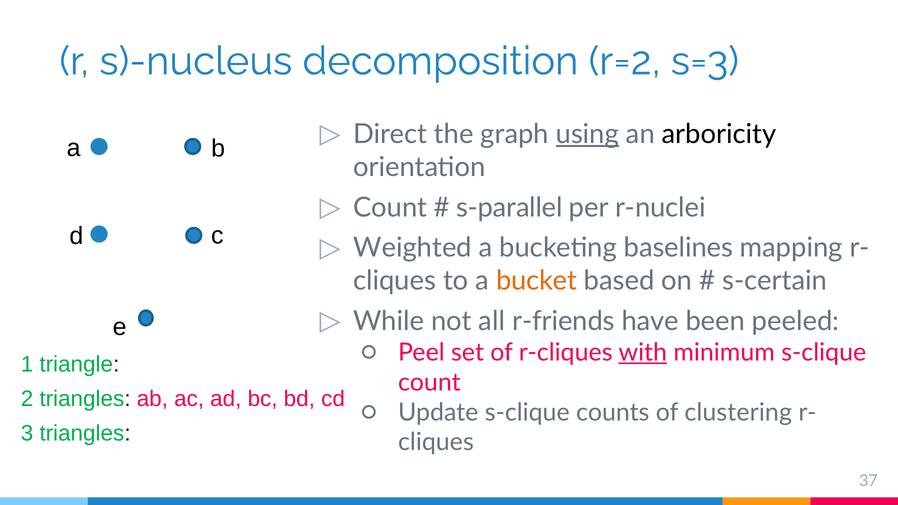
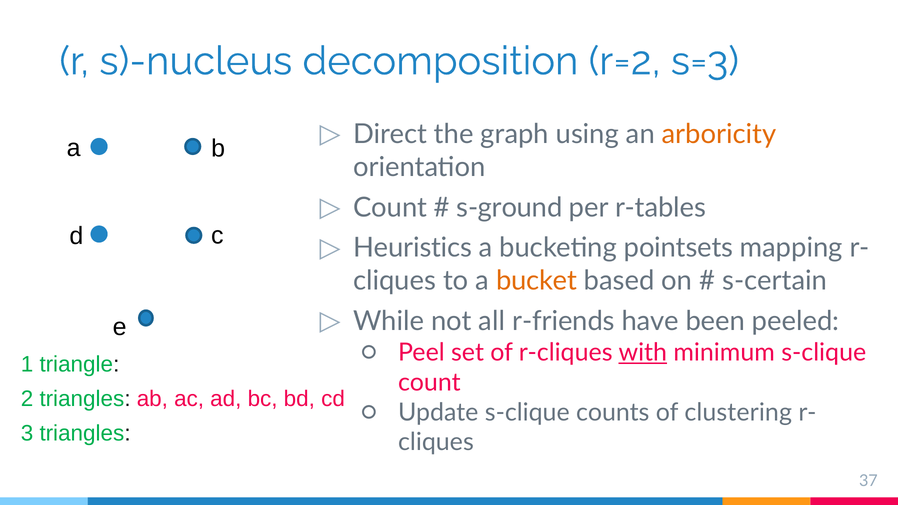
using underline: present -> none
arboricity colour: black -> orange
s-parallel: s-parallel -> s-ground
r-nuclei: r-nuclei -> r-tables
Weighted: Weighted -> Heuristics
baselines: baselines -> pointsets
